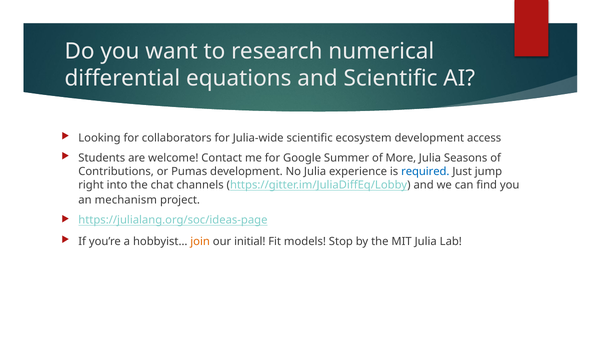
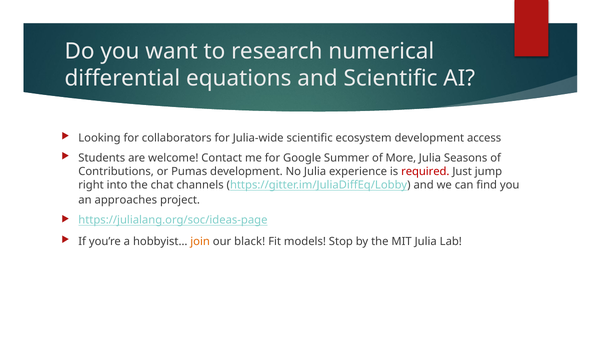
required colour: blue -> red
mechanism: mechanism -> approaches
initial: initial -> black
